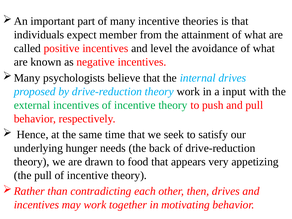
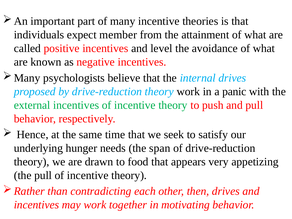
input: input -> panic
back: back -> span
